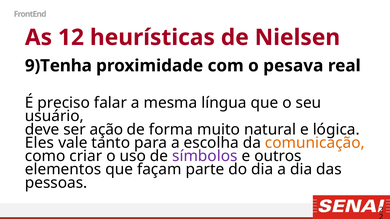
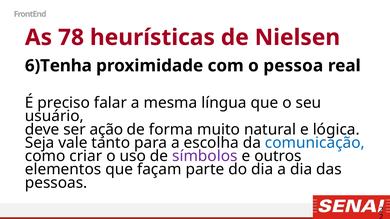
12: 12 -> 78
9)Tenha: 9)Tenha -> 6)Tenha
pesava: pesava -> pessoa
Eles: Eles -> Seja
comunicação colour: orange -> blue
